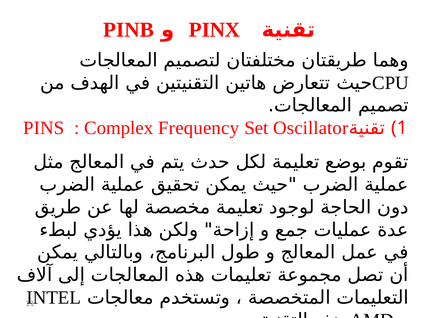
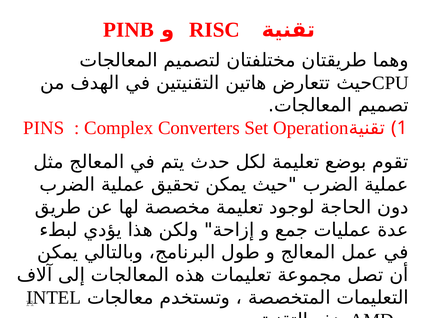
PINX: PINX -> RISC
Frequency: Frequency -> Converters
Oscillator: Oscillator -> Operation
